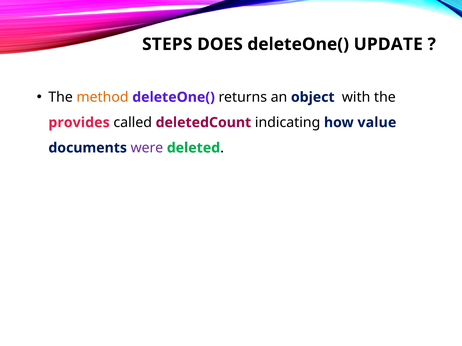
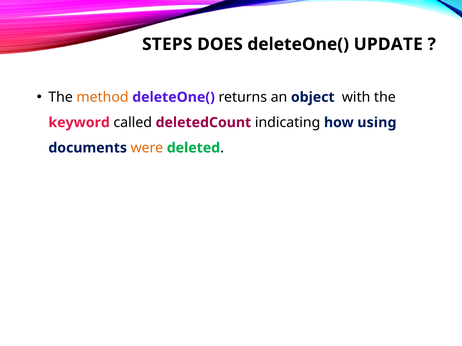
provides: provides -> keyword
value: value -> using
were colour: purple -> orange
